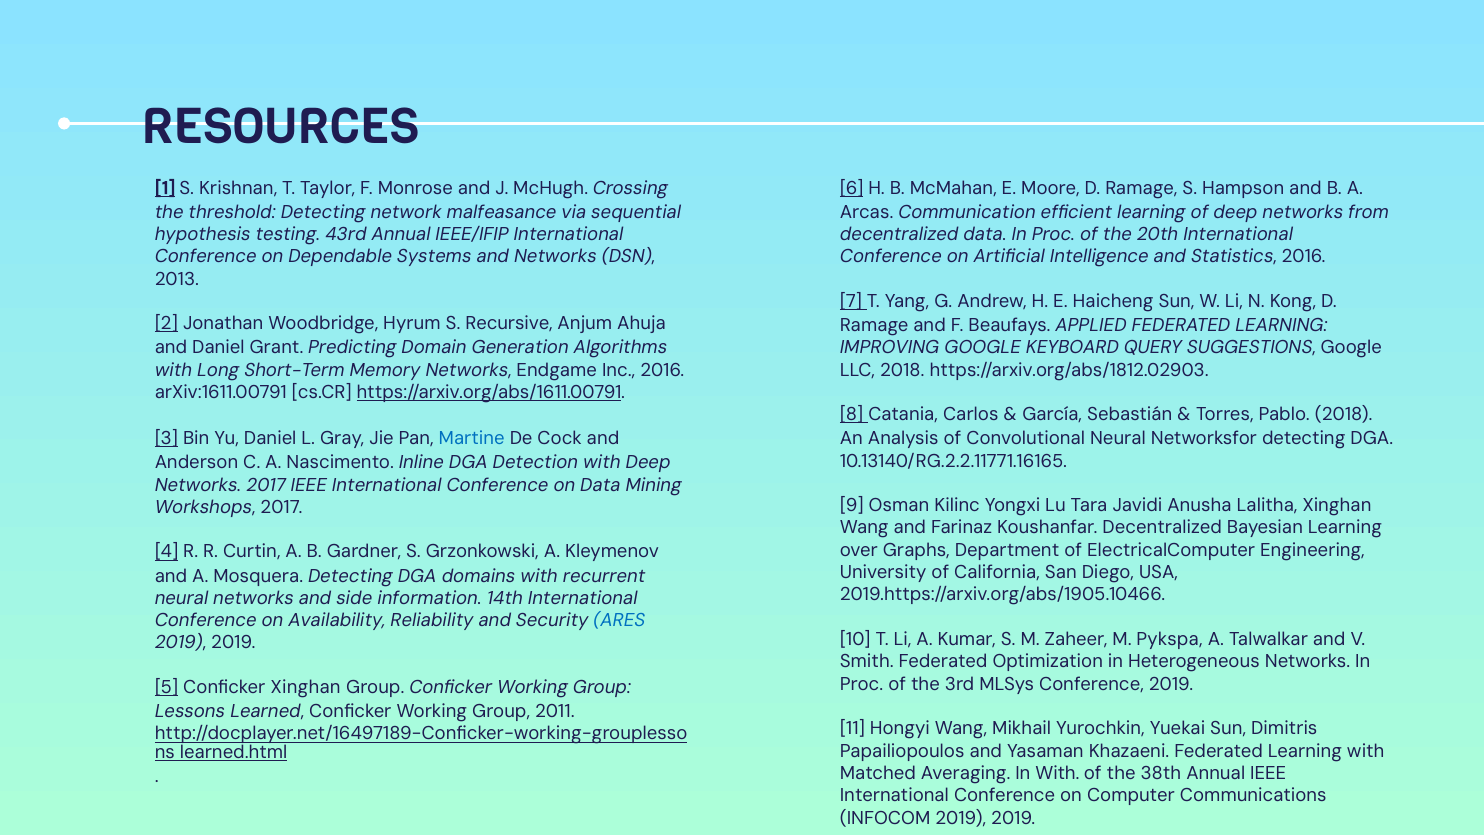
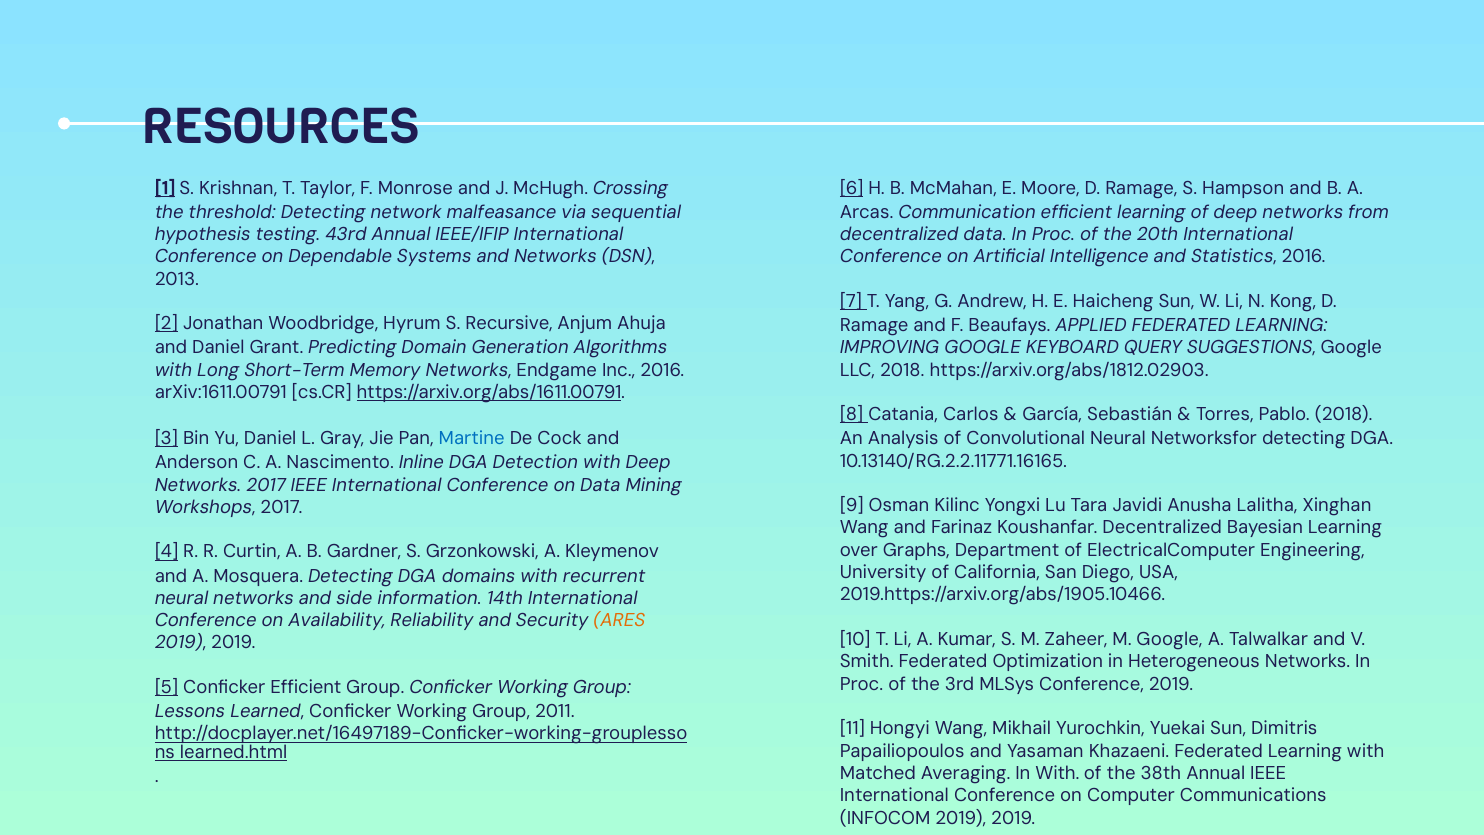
ARES colour: blue -> orange
M Pykspa: Pykspa -> Google
Conficker Xinghan: Xinghan -> Efficient
